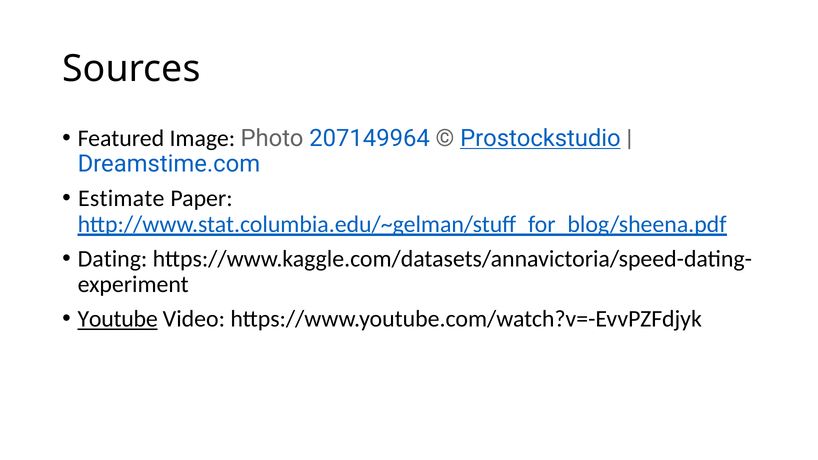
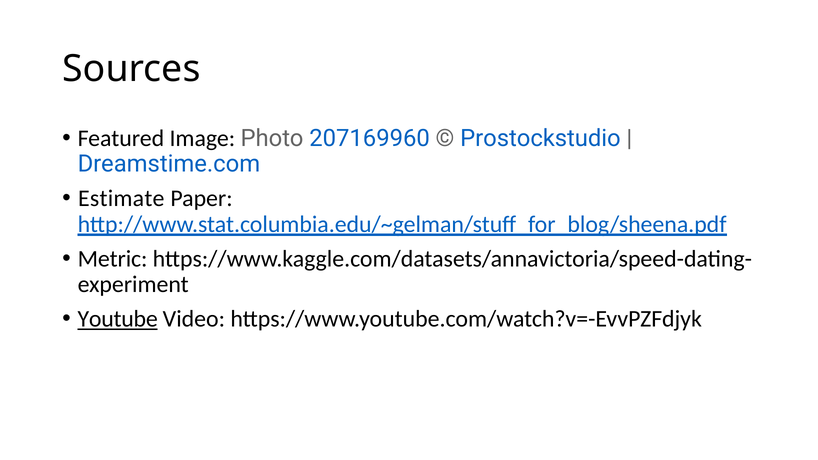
207149964: 207149964 -> 207169960
Prostockstudio underline: present -> none
Dating: Dating -> Metric
